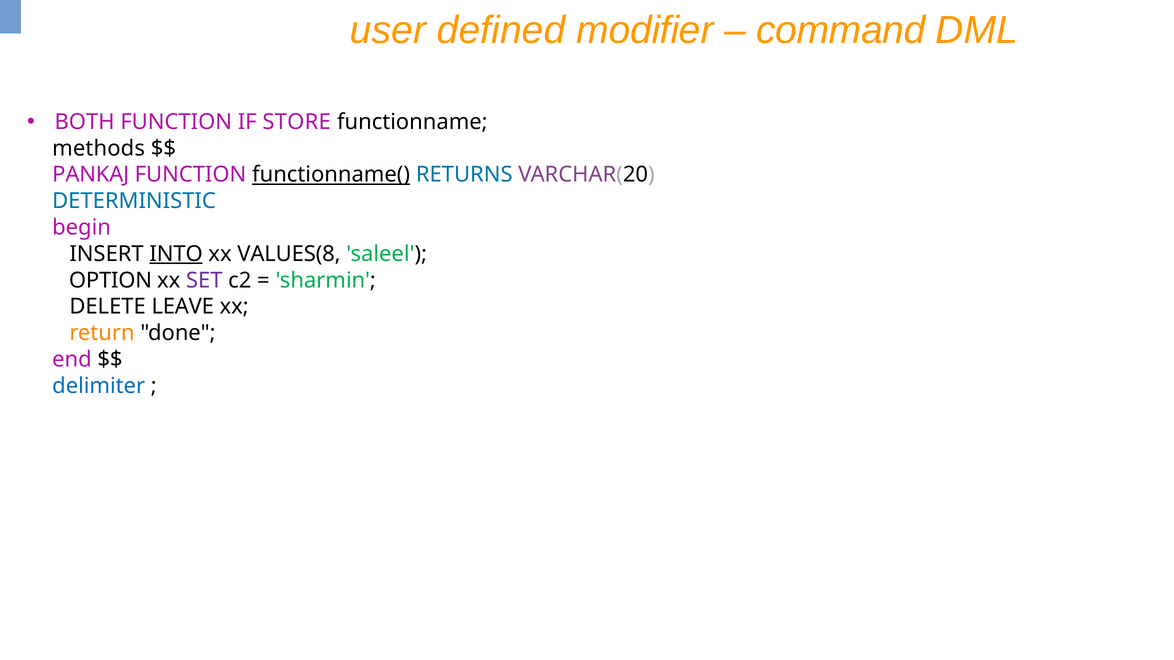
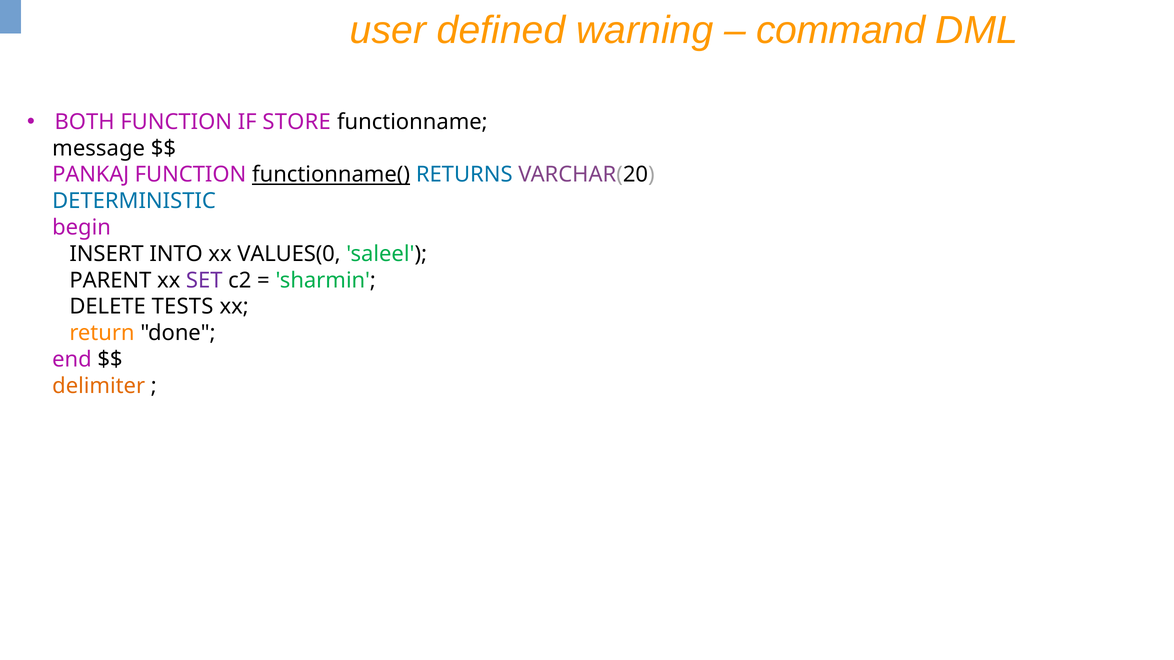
modifier: modifier -> warning
methods: methods -> message
INTO underline: present -> none
VALUES(8: VALUES(8 -> VALUES(0
OPTION: OPTION -> PARENT
LEAVE: LEAVE -> TESTS
delimiter colour: blue -> orange
